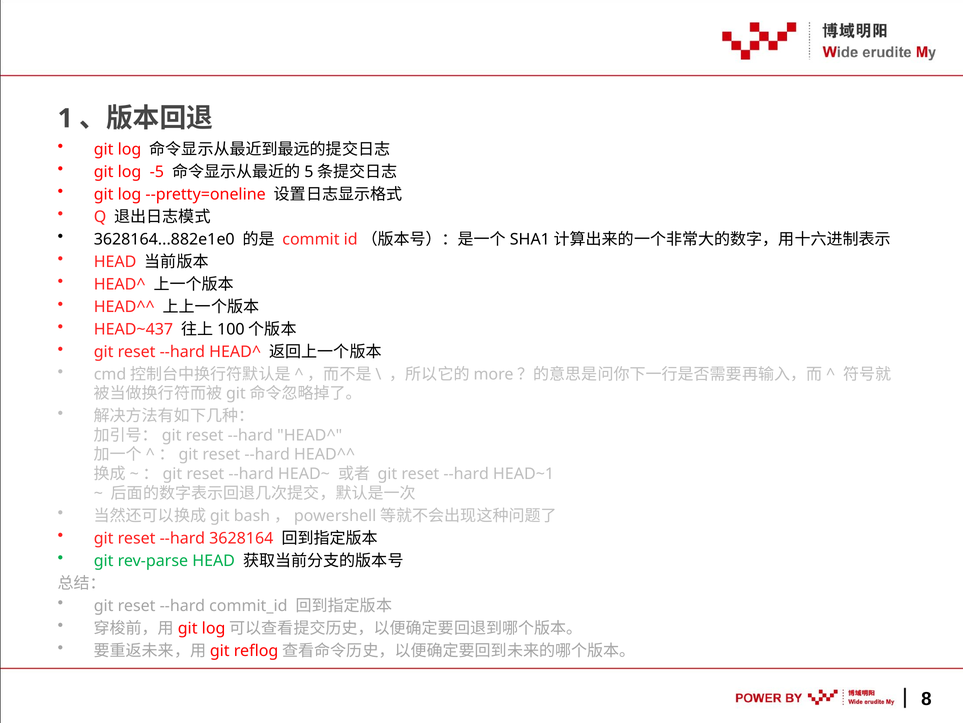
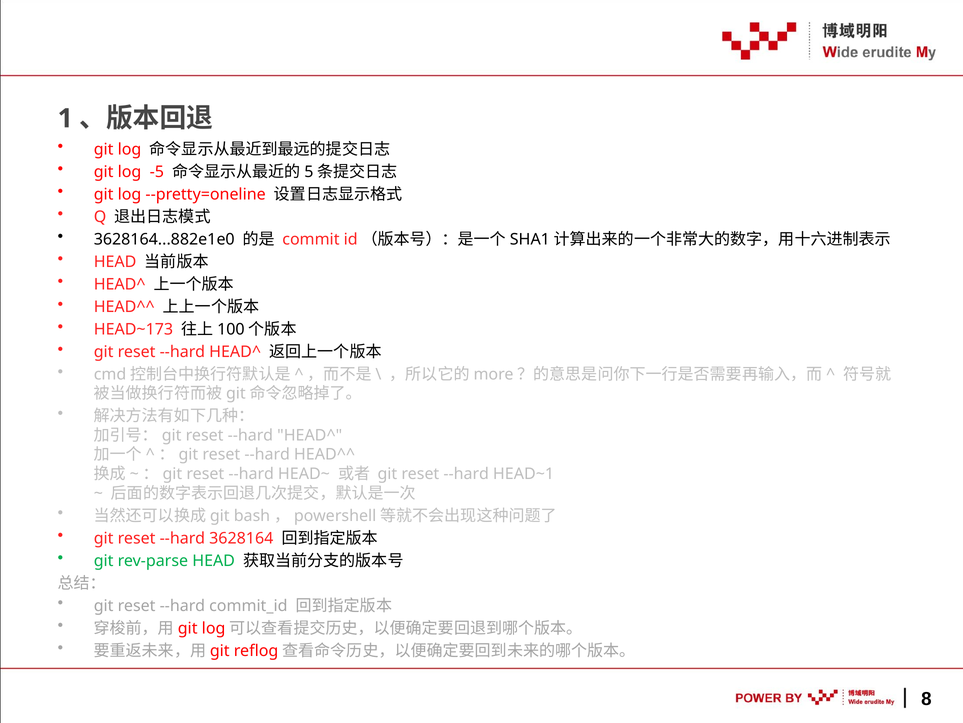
HEAD~437: HEAD~437 -> HEAD~173
